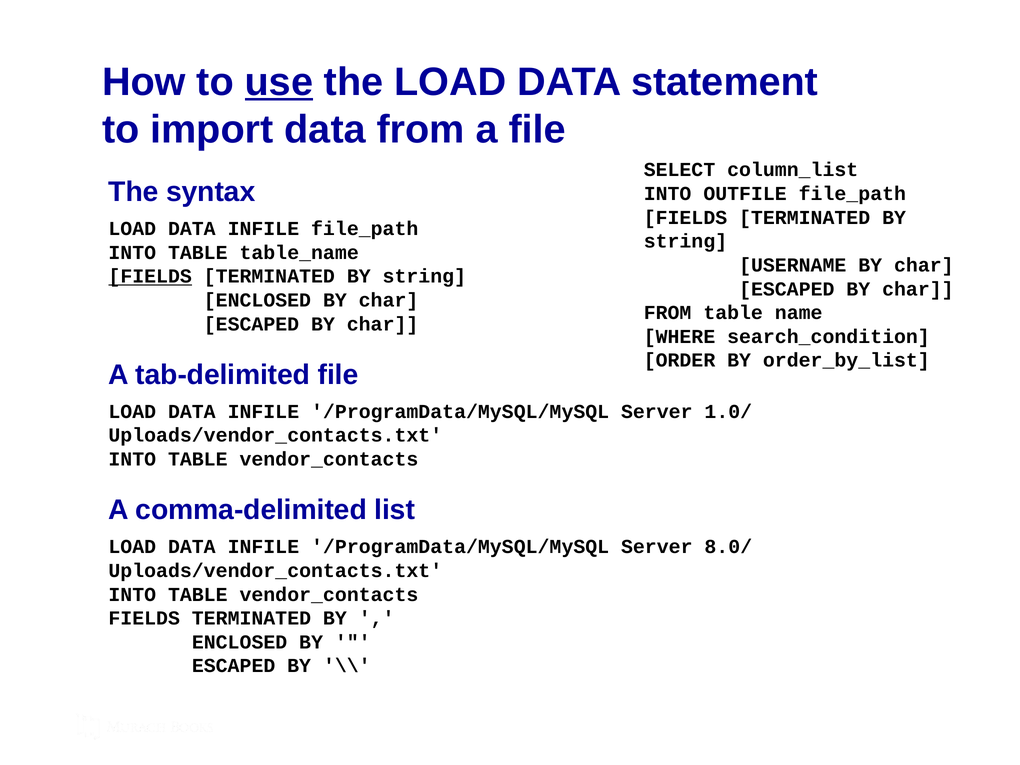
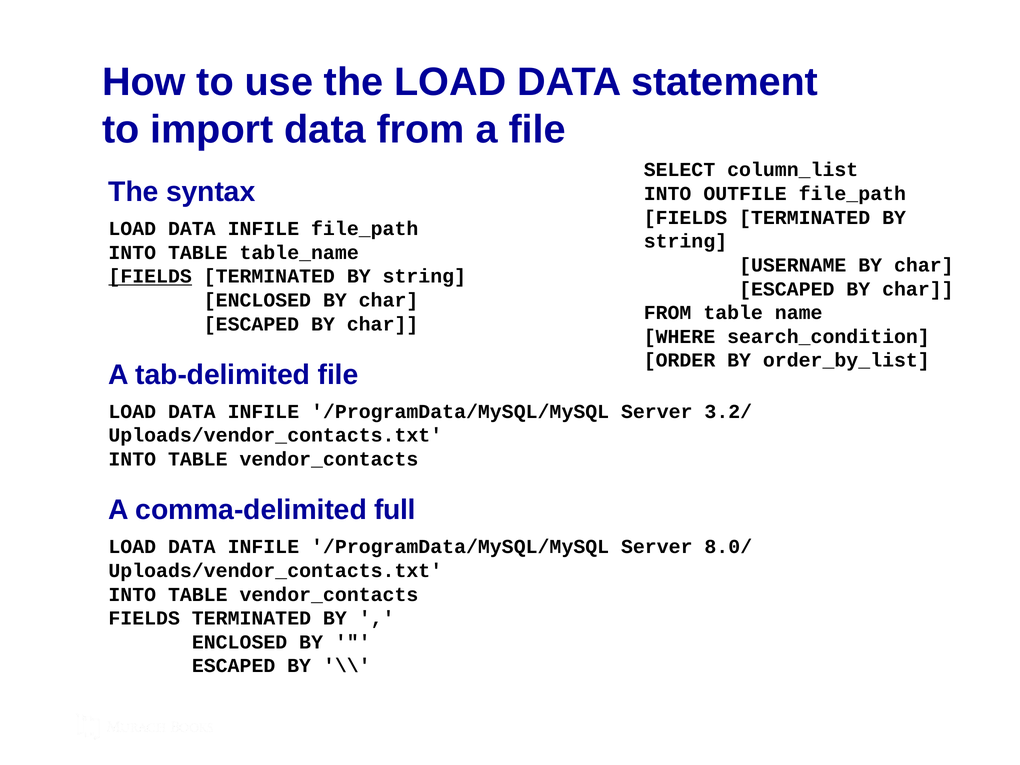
use underline: present -> none
1.0/: 1.0/ -> 3.2/
list: list -> full
